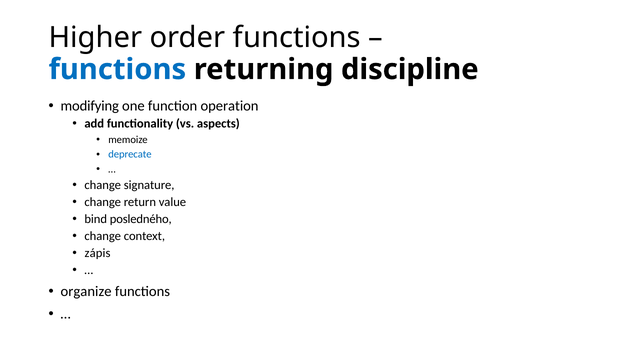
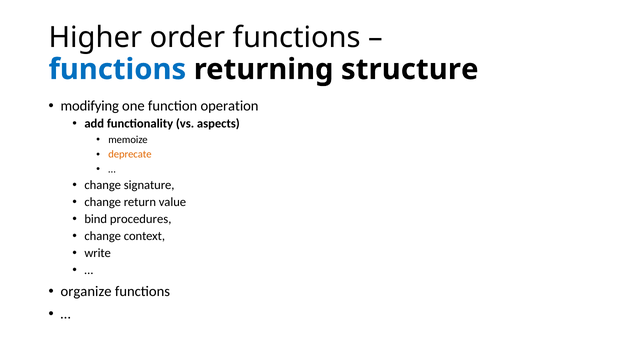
discipline: discipline -> structure
deprecate colour: blue -> orange
posledného: posledného -> procedures
zápis: zápis -> write
